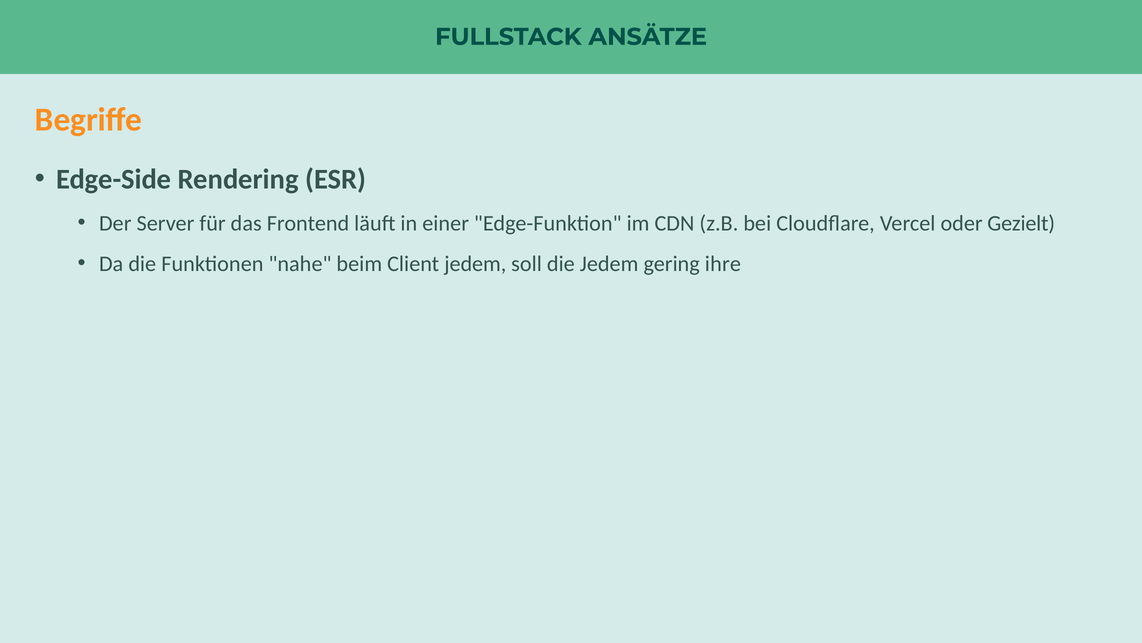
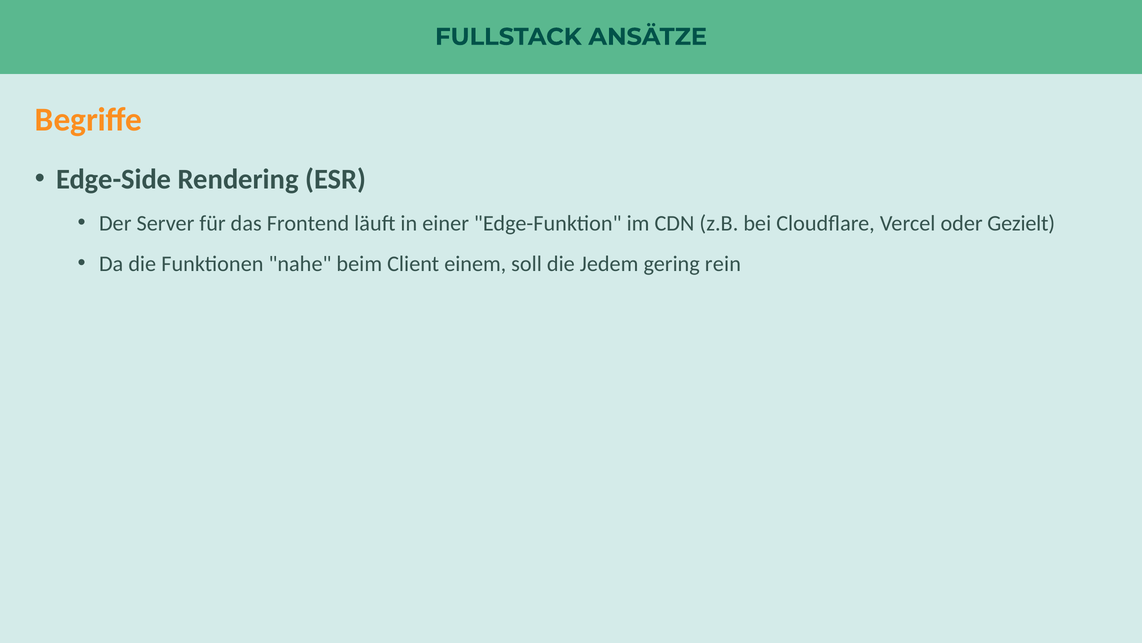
Client jedem: jedem -> einem
ihre: ihre -> rein
